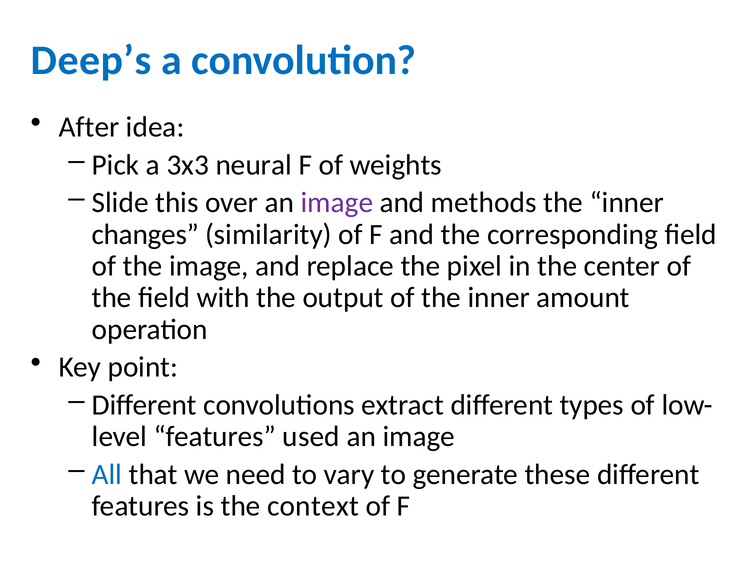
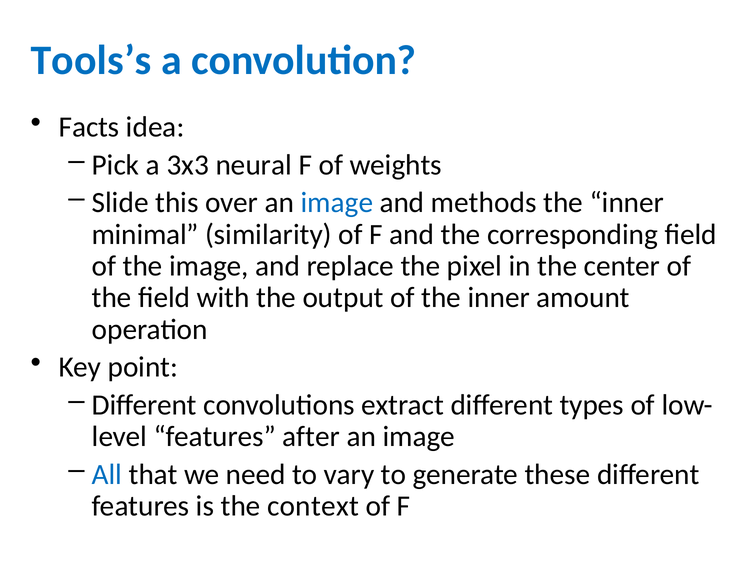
Deep’s: Deep’s -> Tools’s
After: After -> Facts
image at (337, 203) colour: purple -> blue
changes: changes -> minimal
used: used -> after
